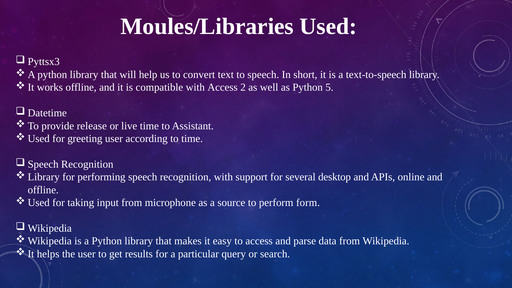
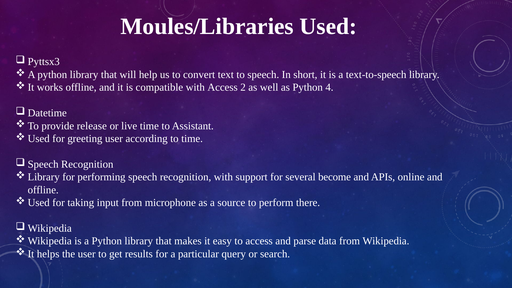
5: 5 -> 4
desktop: desktop -> become
form: form -> there
